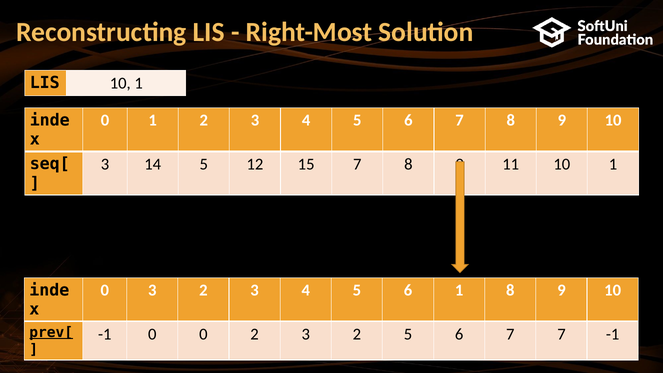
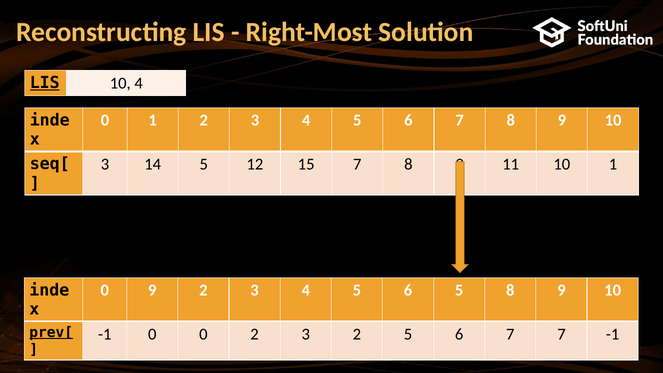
LIS at (45, 83) underline: none -> present
1 at (139, 83): 1 -> 4
0 3: 3 -> 9
6 1: 1 -> 5
